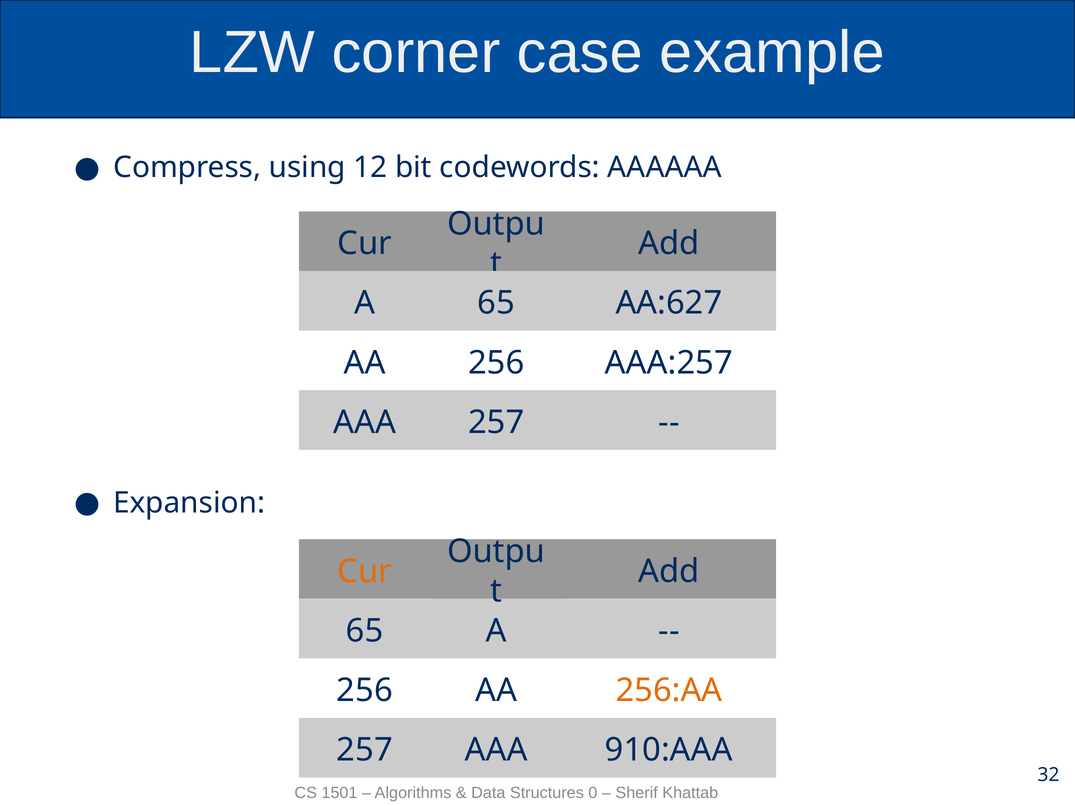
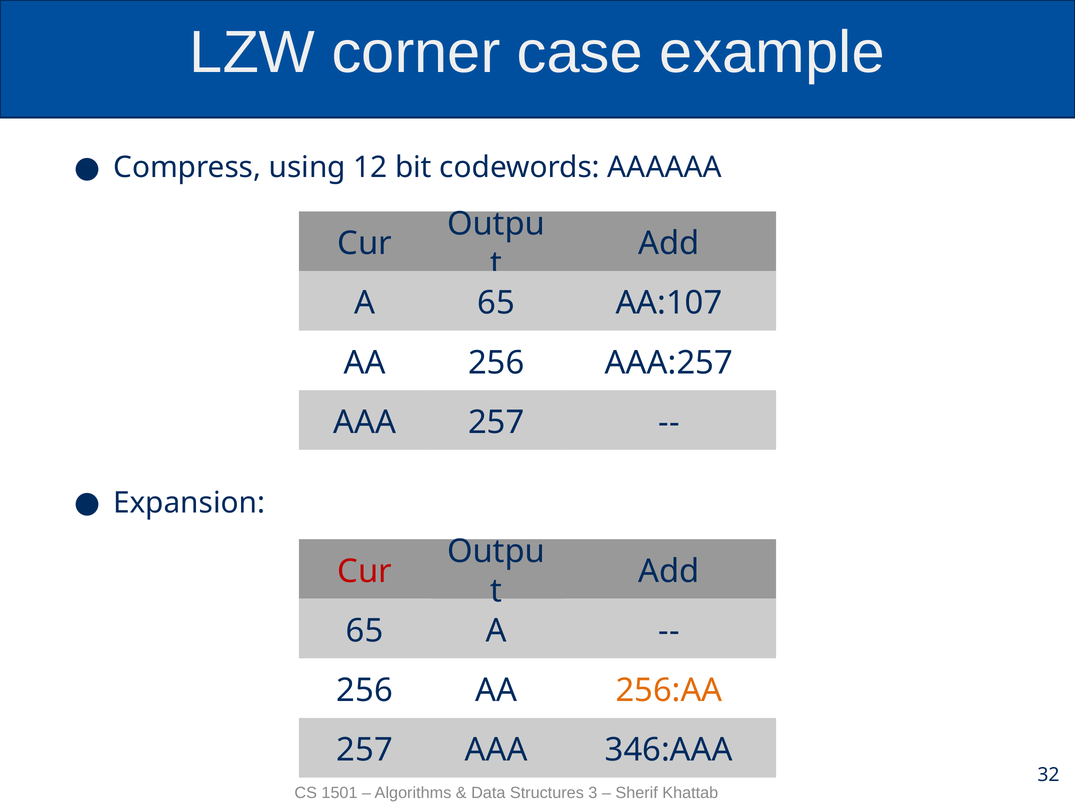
AA:627: AA:627 -> AA:107
Cur at (365, 572) colour: orange -> red
910:AAA: 910:AAA -> 346:AAA
0: 0 -> 3
